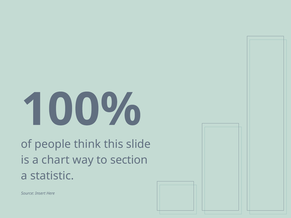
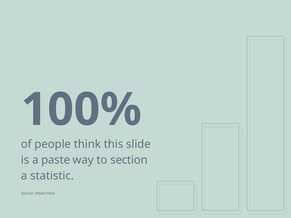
chart: chart -> paste
